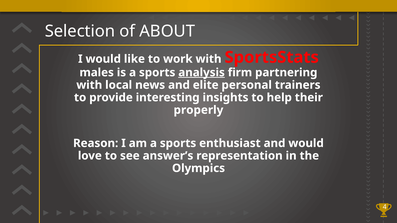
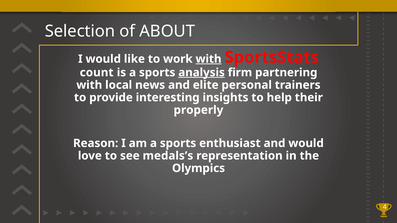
with at (209, 59) underline: none -> present
males: males -> count
answer’s: answer’s -> medals’s
